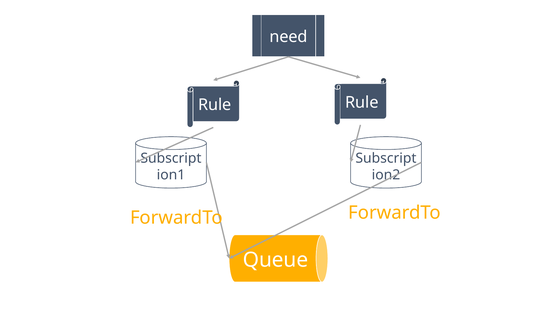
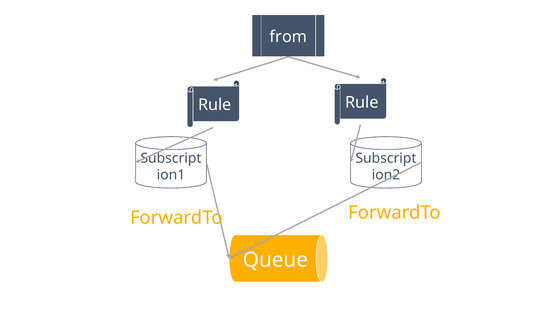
need: need -> from
